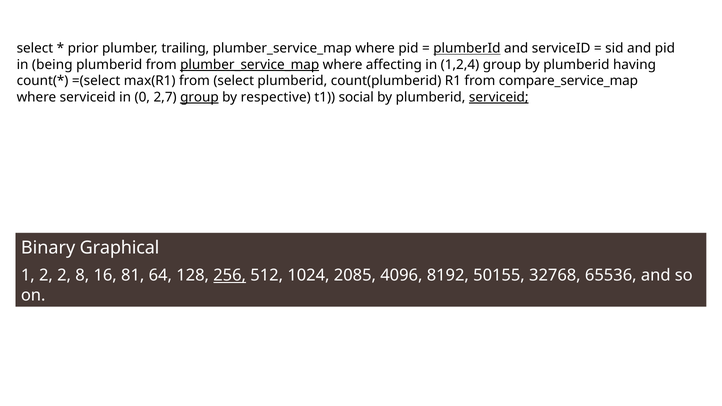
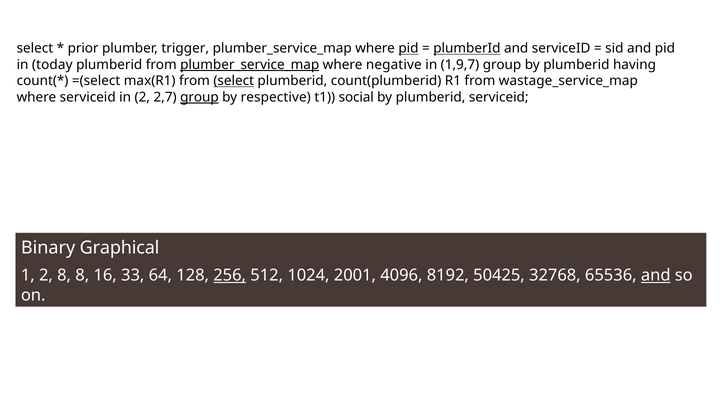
trailing: trailing -> trigger
pid at (408, 48) underline: none -> present
being: being -> today
affecting: affecting -> negative
1,2,4: 1,2,4 -> 1,9,7
select at (234, 81) underline: none -> present
compare_service_map: compare_service_map -> wastage_service_map
in 0: 0 -> 2
serviceid at (499, 97) underline: present -> none
2 2: 2 -> 8
81: 81 -> 33
2085: 2085 -> 2001
50155: 50155 -> 50425
and at (656, 275) underline: none -> present
